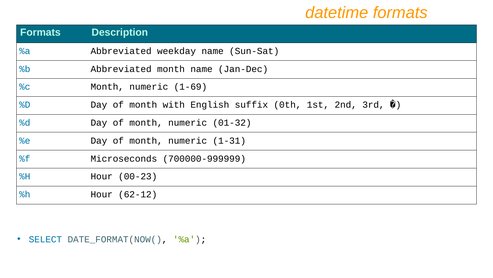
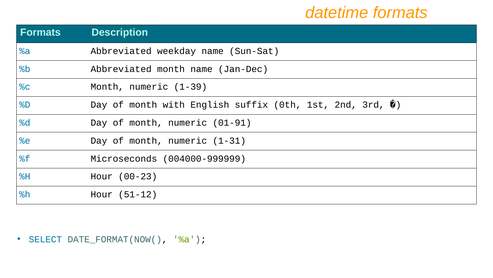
1-69: 1-69 -> 1-39
01-32: 01-32 -> 01-91
700000-999999: 700000-999999 -> 004000-999999
62-12: 62-12 -> 51-12
